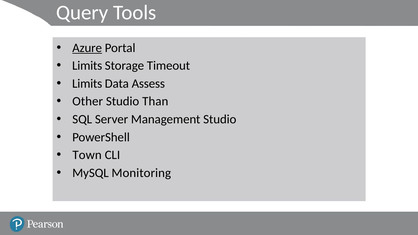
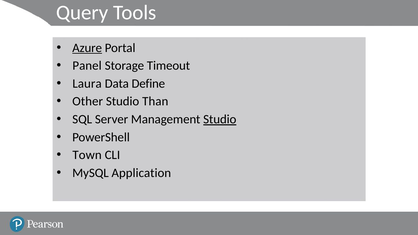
Limits at (87, 66): Limits -> Panel
Limits at (87, 84): Limits -> Laura
Assess: Assess -> Define
Studio at (220, 119) underline: none -> present
Monitoring: Monitoring -> Application
